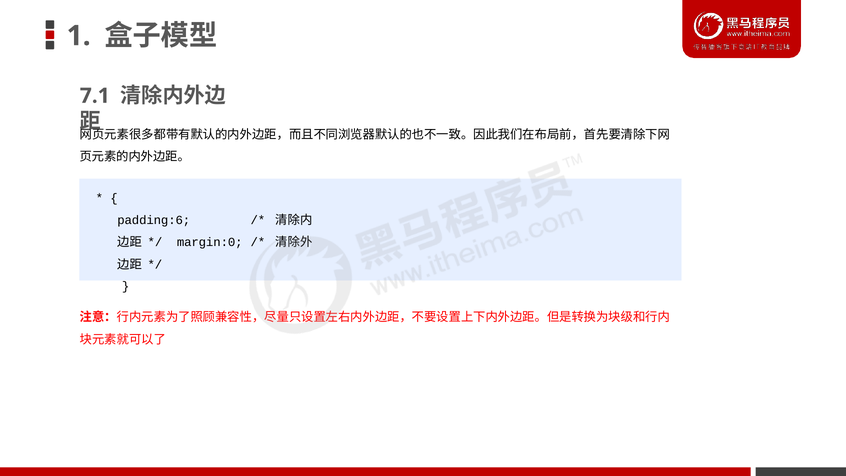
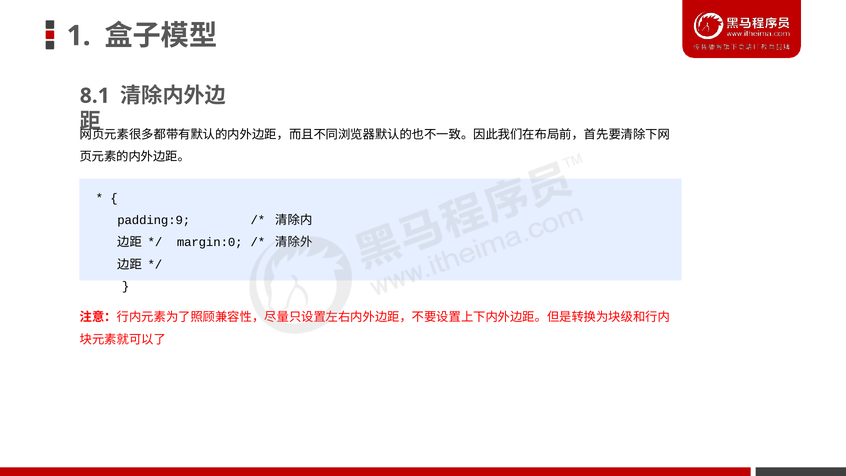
7.1: 7.1 -> 8.1
padding:6: padding:6 -> padding:9
